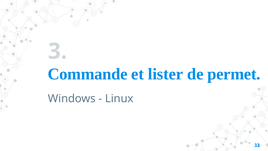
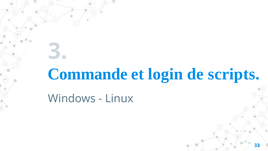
lister: lister -> login
permet: permet -> scripts
